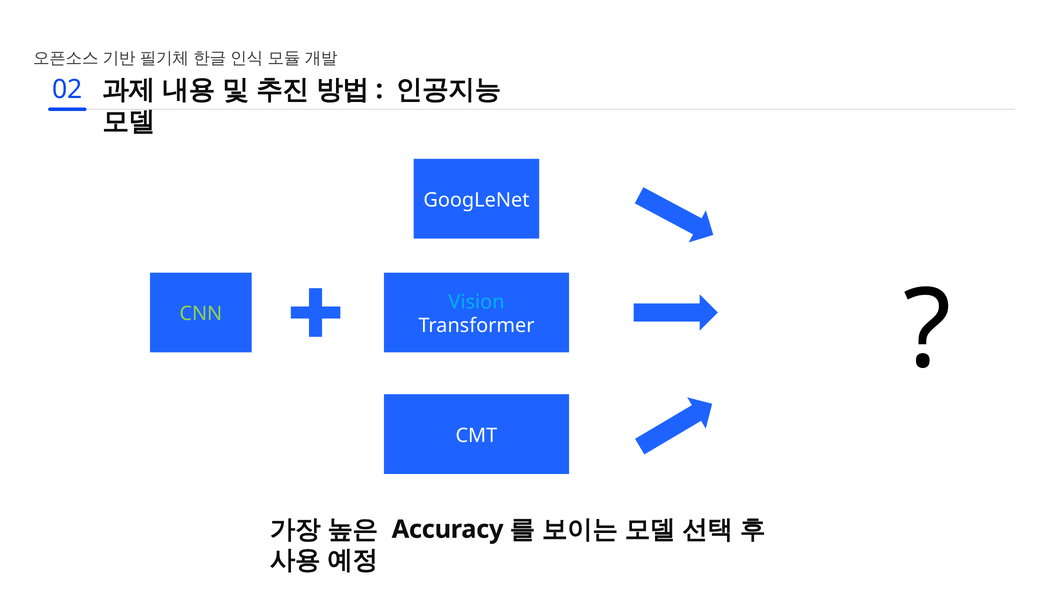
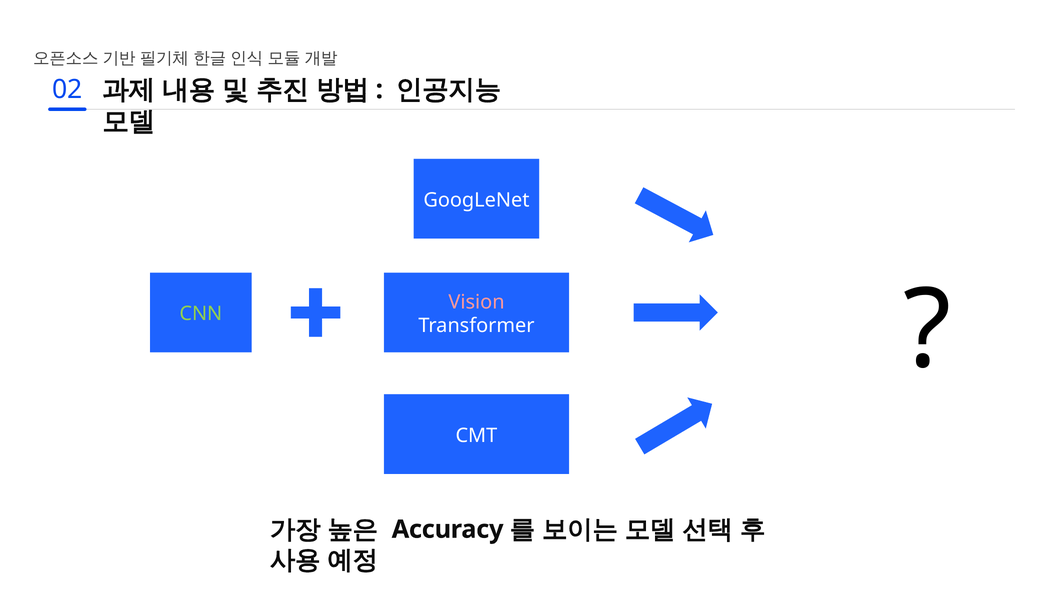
Vision colour: light blue -> pink
